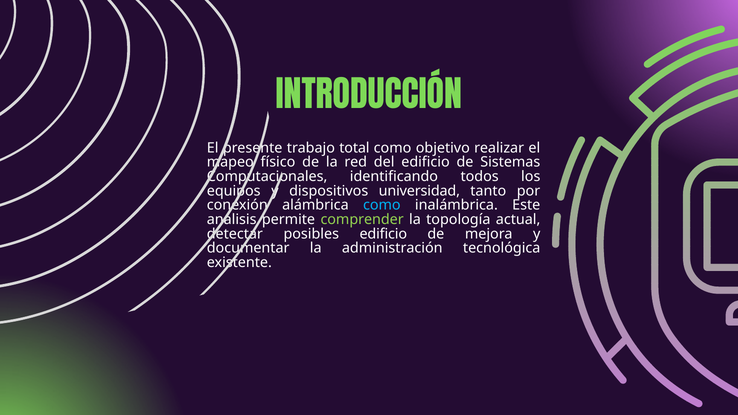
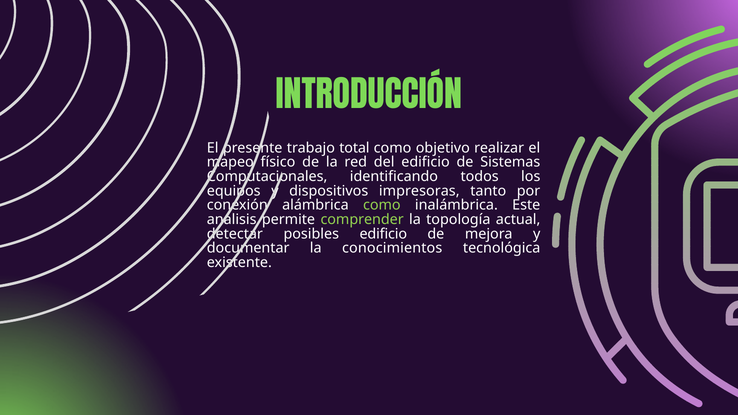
universidad: universidad -> impresoras
como at (382, 205) colour: light blue -> light green
administración: administración -> conocimientos
